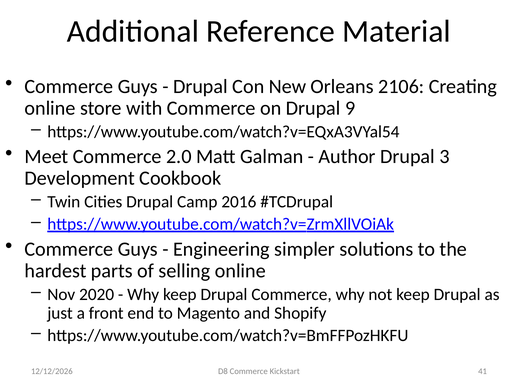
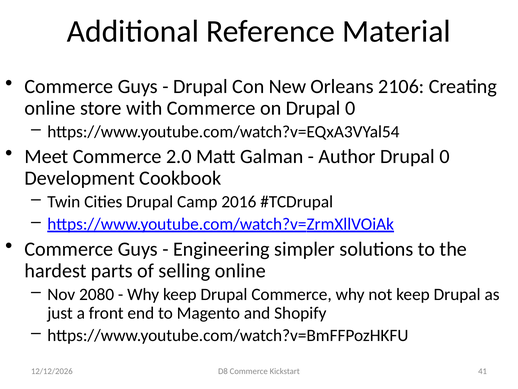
on Drupal 9: 9 -> 0
Author Drupal 3: 3 -> 0
2020: 2020 -> 2080
